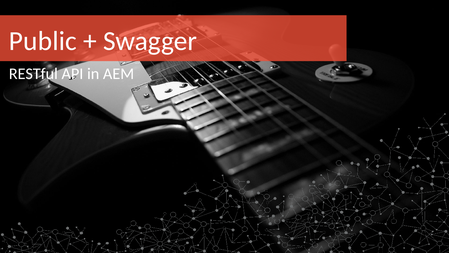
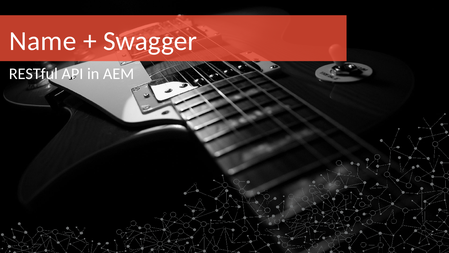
Public: Public -> Name
